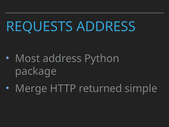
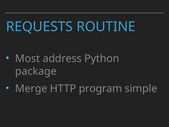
REQUESTS ADDRESS: ADDRESS -> ROUTINE
returned: returned -> program
